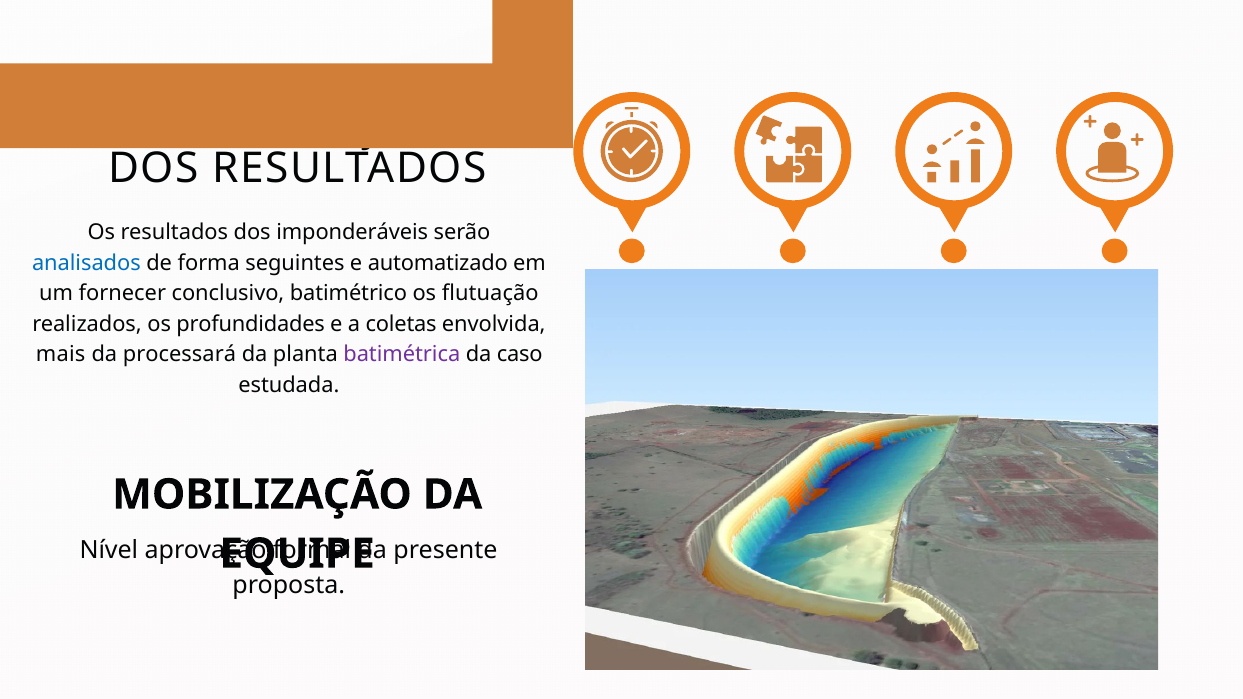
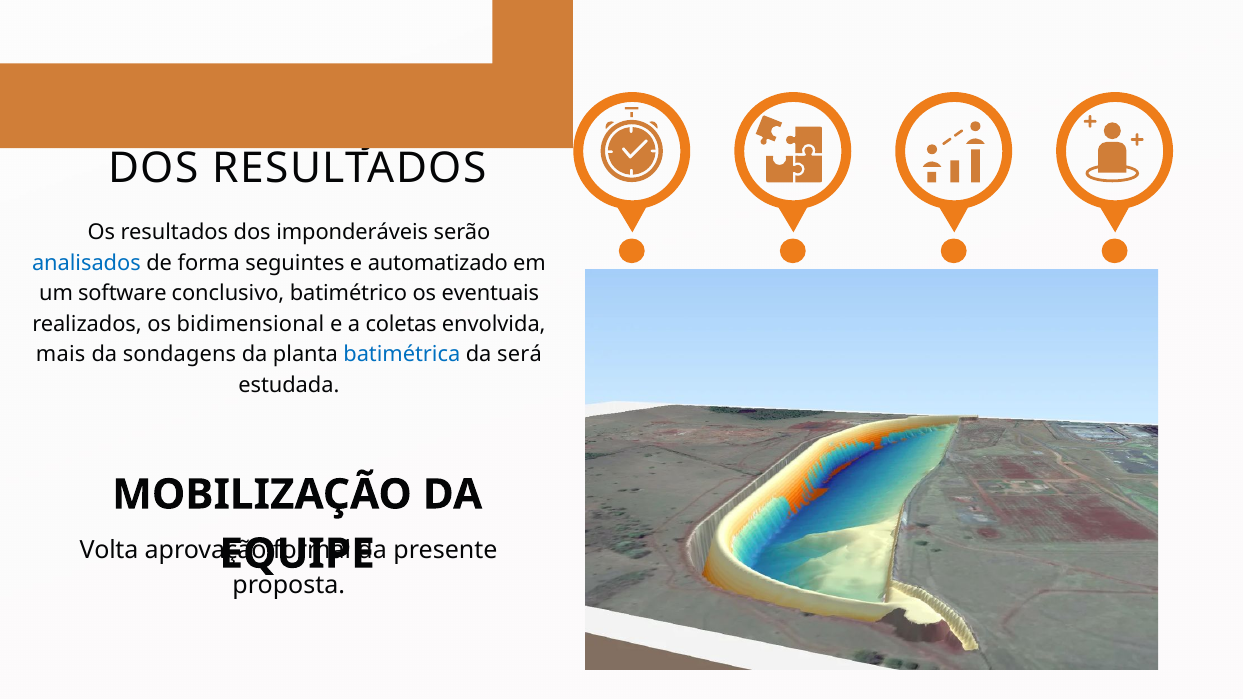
fornecer: fornecer -> software
flutuação: flutuação -> eventuais
profundidades: profundidades -> bidimensional
processará: processará -> sondagens
batimétrica colour: purple -> blue
caso: caso -> será
Nível: Nível -> Volta
